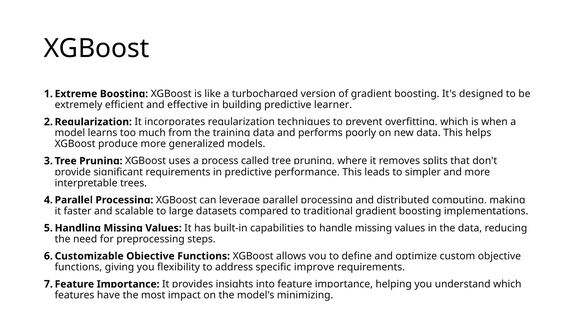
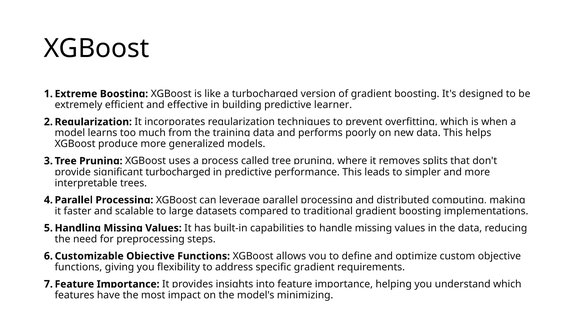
requirements at (178, 172): requirements -> turbocharged
specific improve: improve -> gradient
